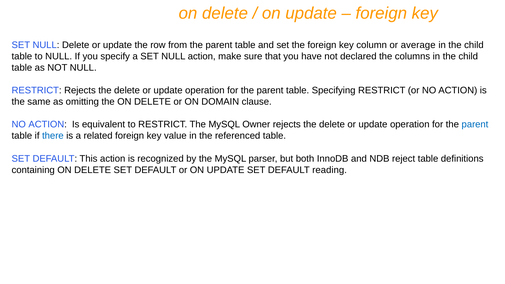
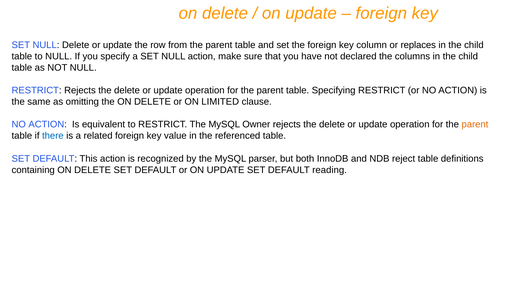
average: average -> replaces
DOMAIN: DOMAIN -> LIMITED
parent at (475, 125) colour: blue -> orange
